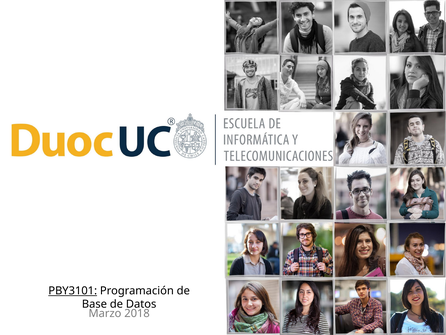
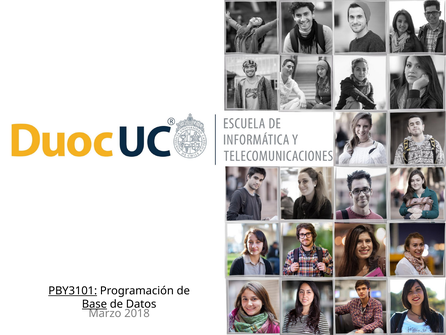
Base underline: none -> present
